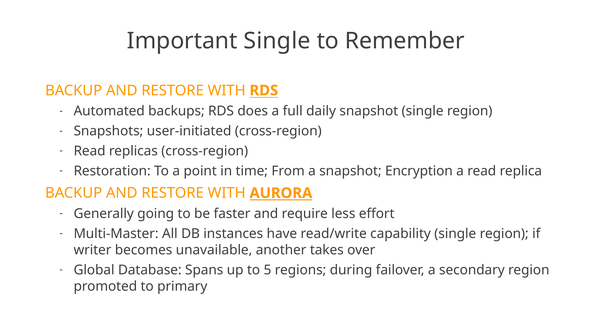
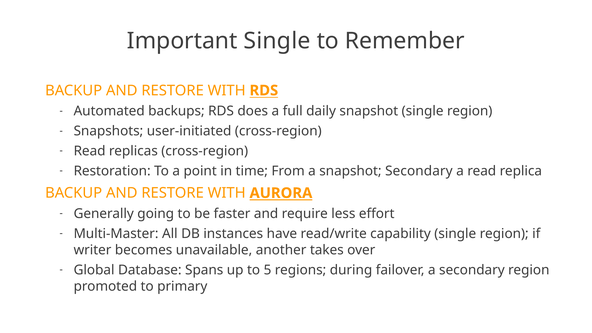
snapshot Encryption: Encryption -> Secondary
